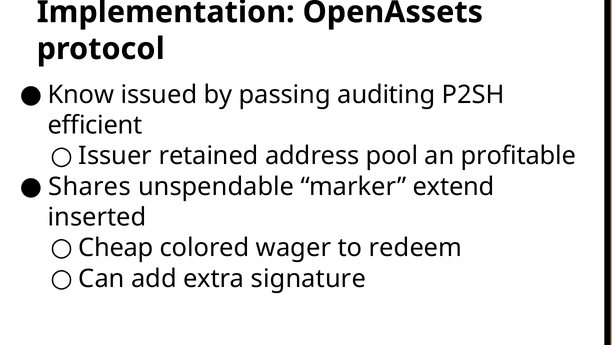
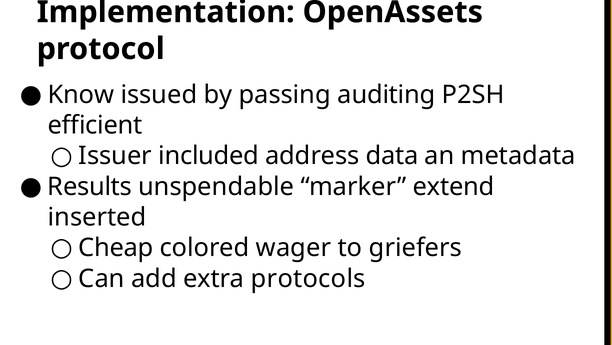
retained: retained -> included
pool: pool -> data
profitable: profitable -> metadata
Shares: Shares -> Results
redeem: redeem -> griefers
signature: signature -> protocols
